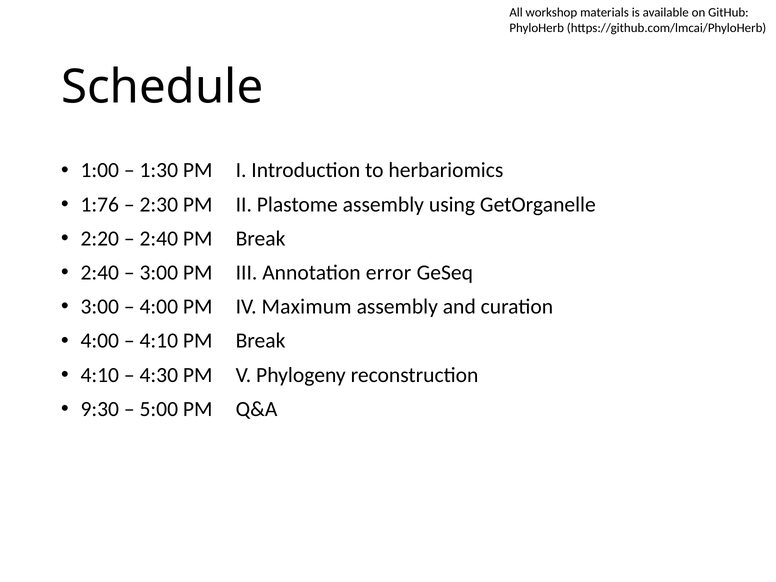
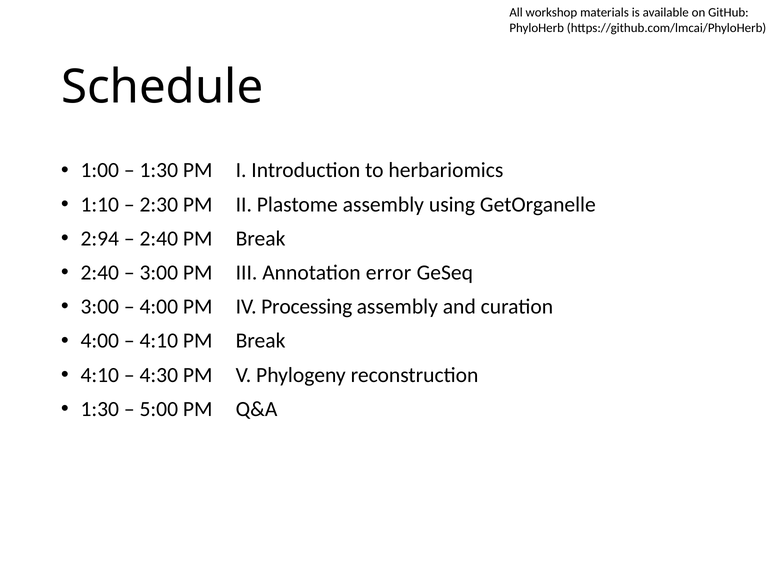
1:76: 1:76 -> 1:10
2:20: 2:20 -> 2:94
Maximum: Maximum -> Processing
9:30 at (100, 409): 9:30 -> 1:30
